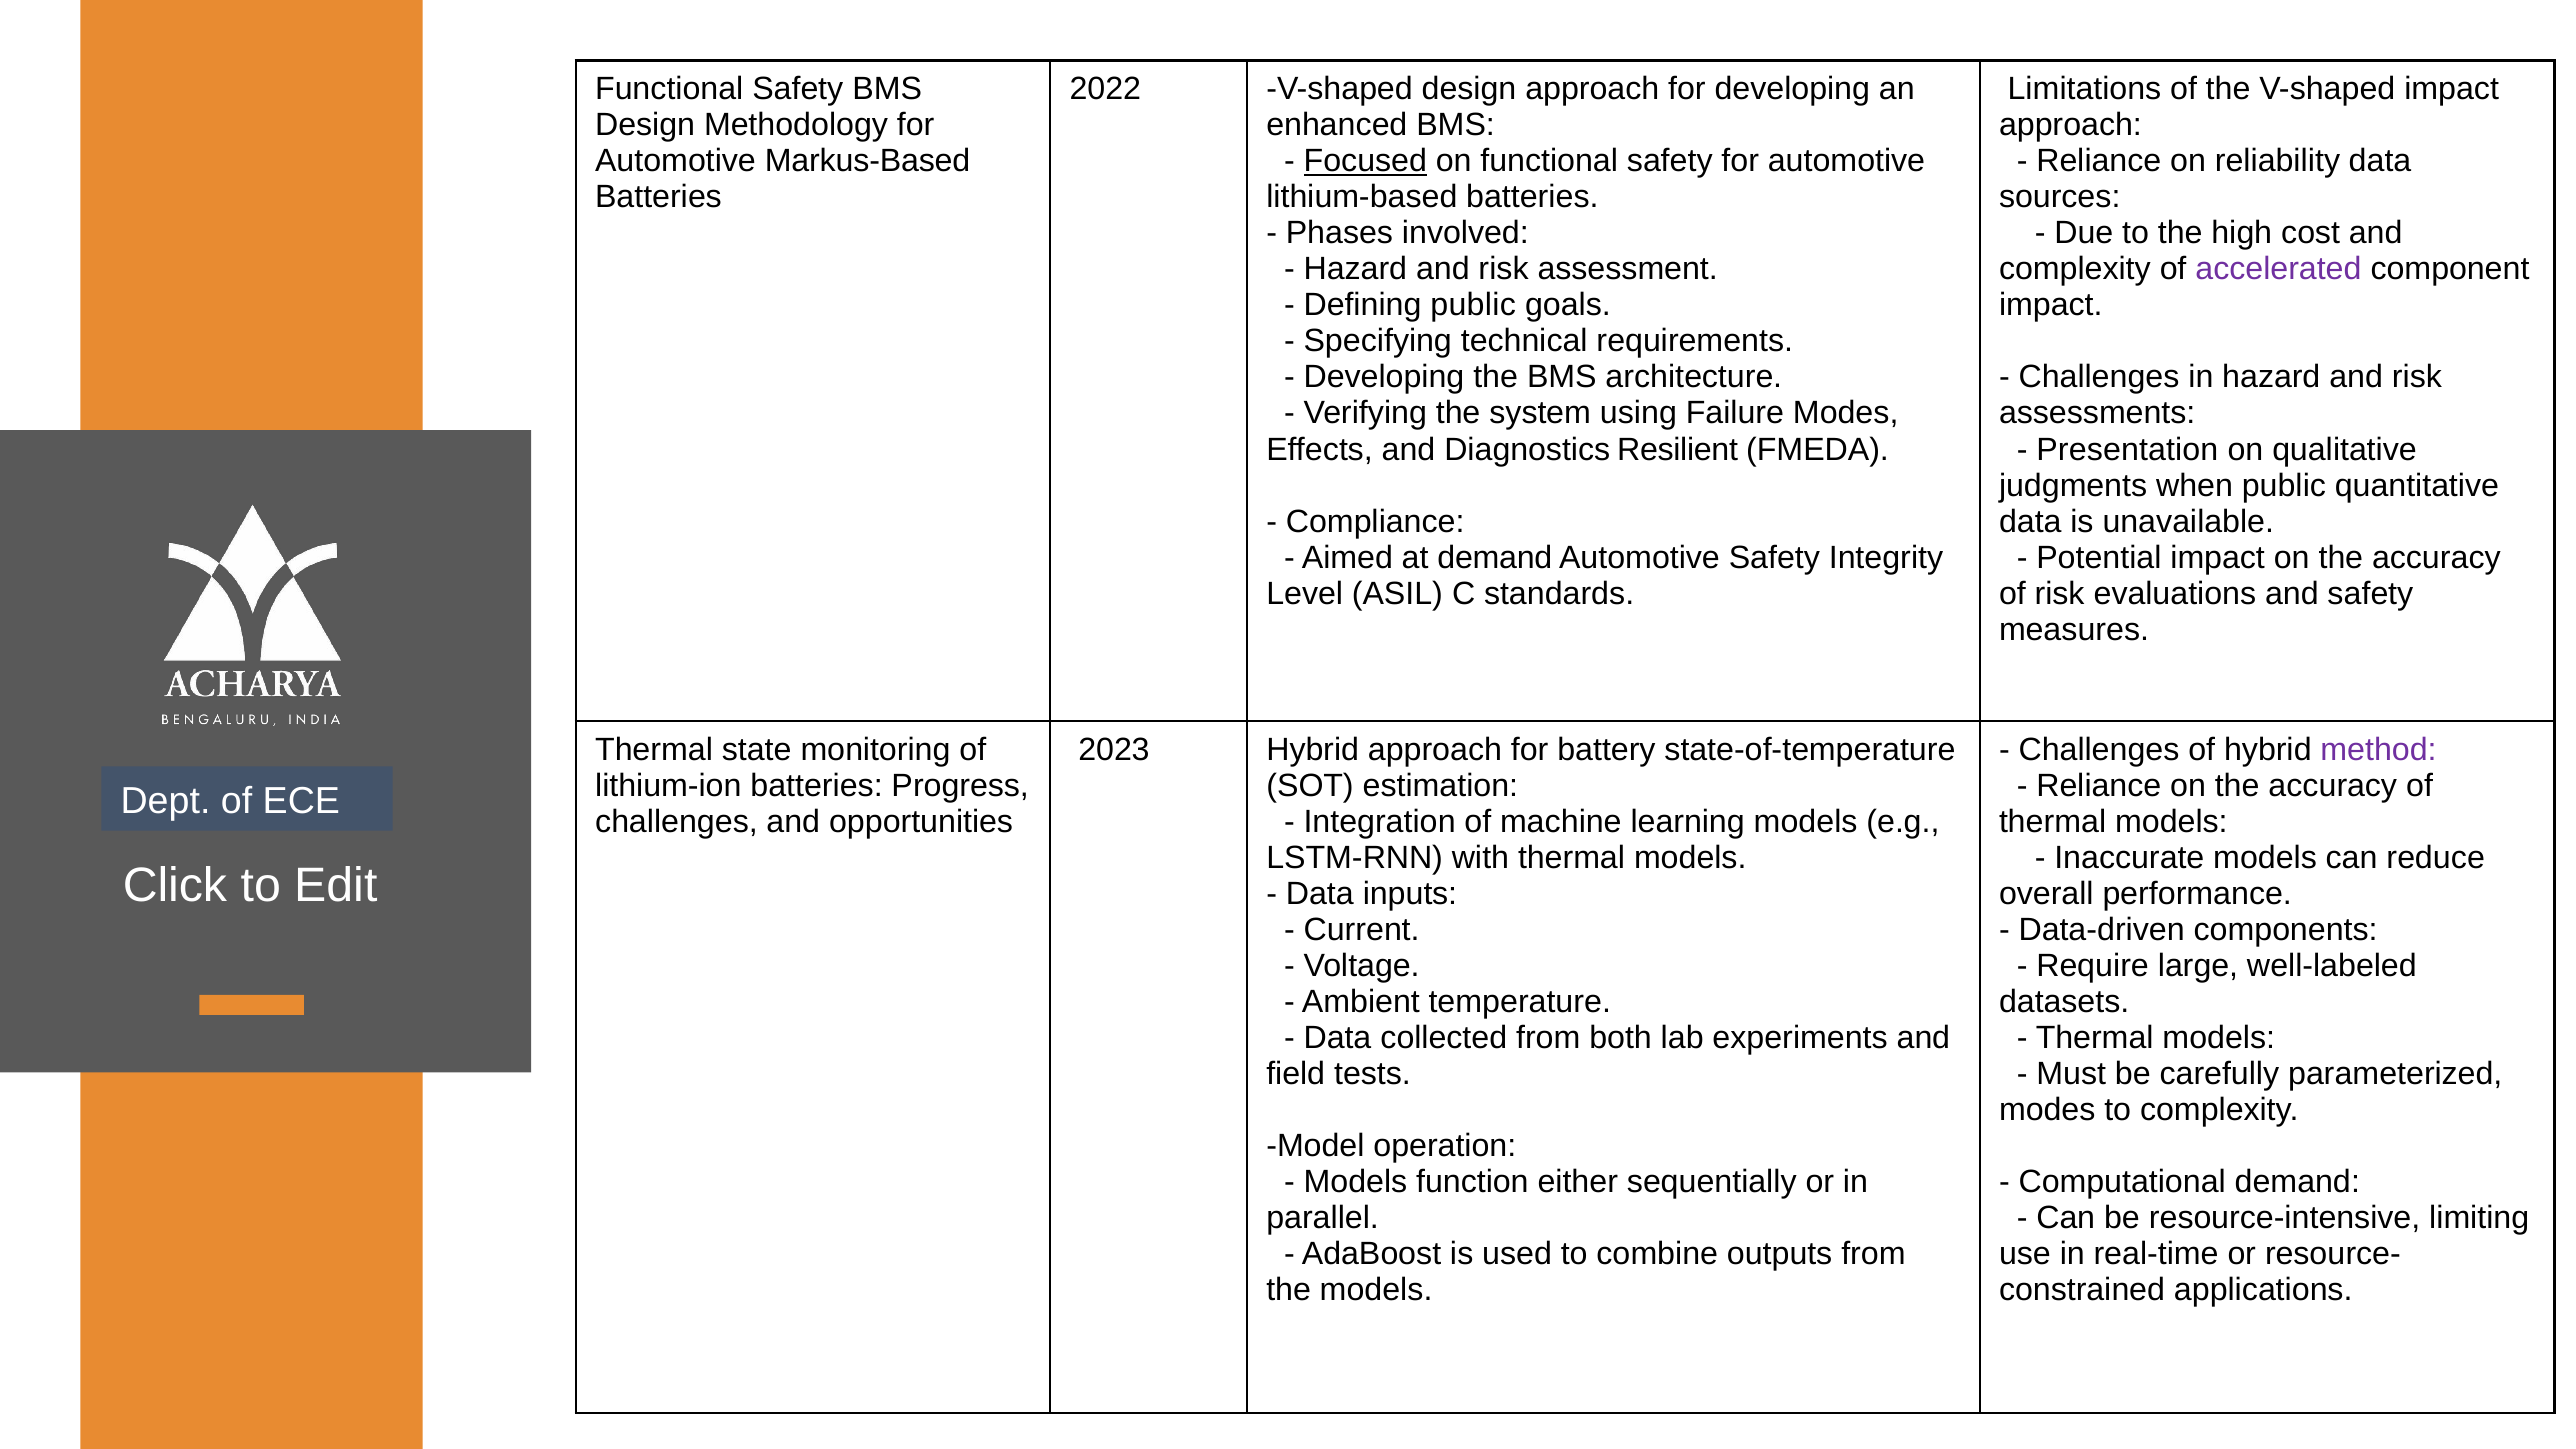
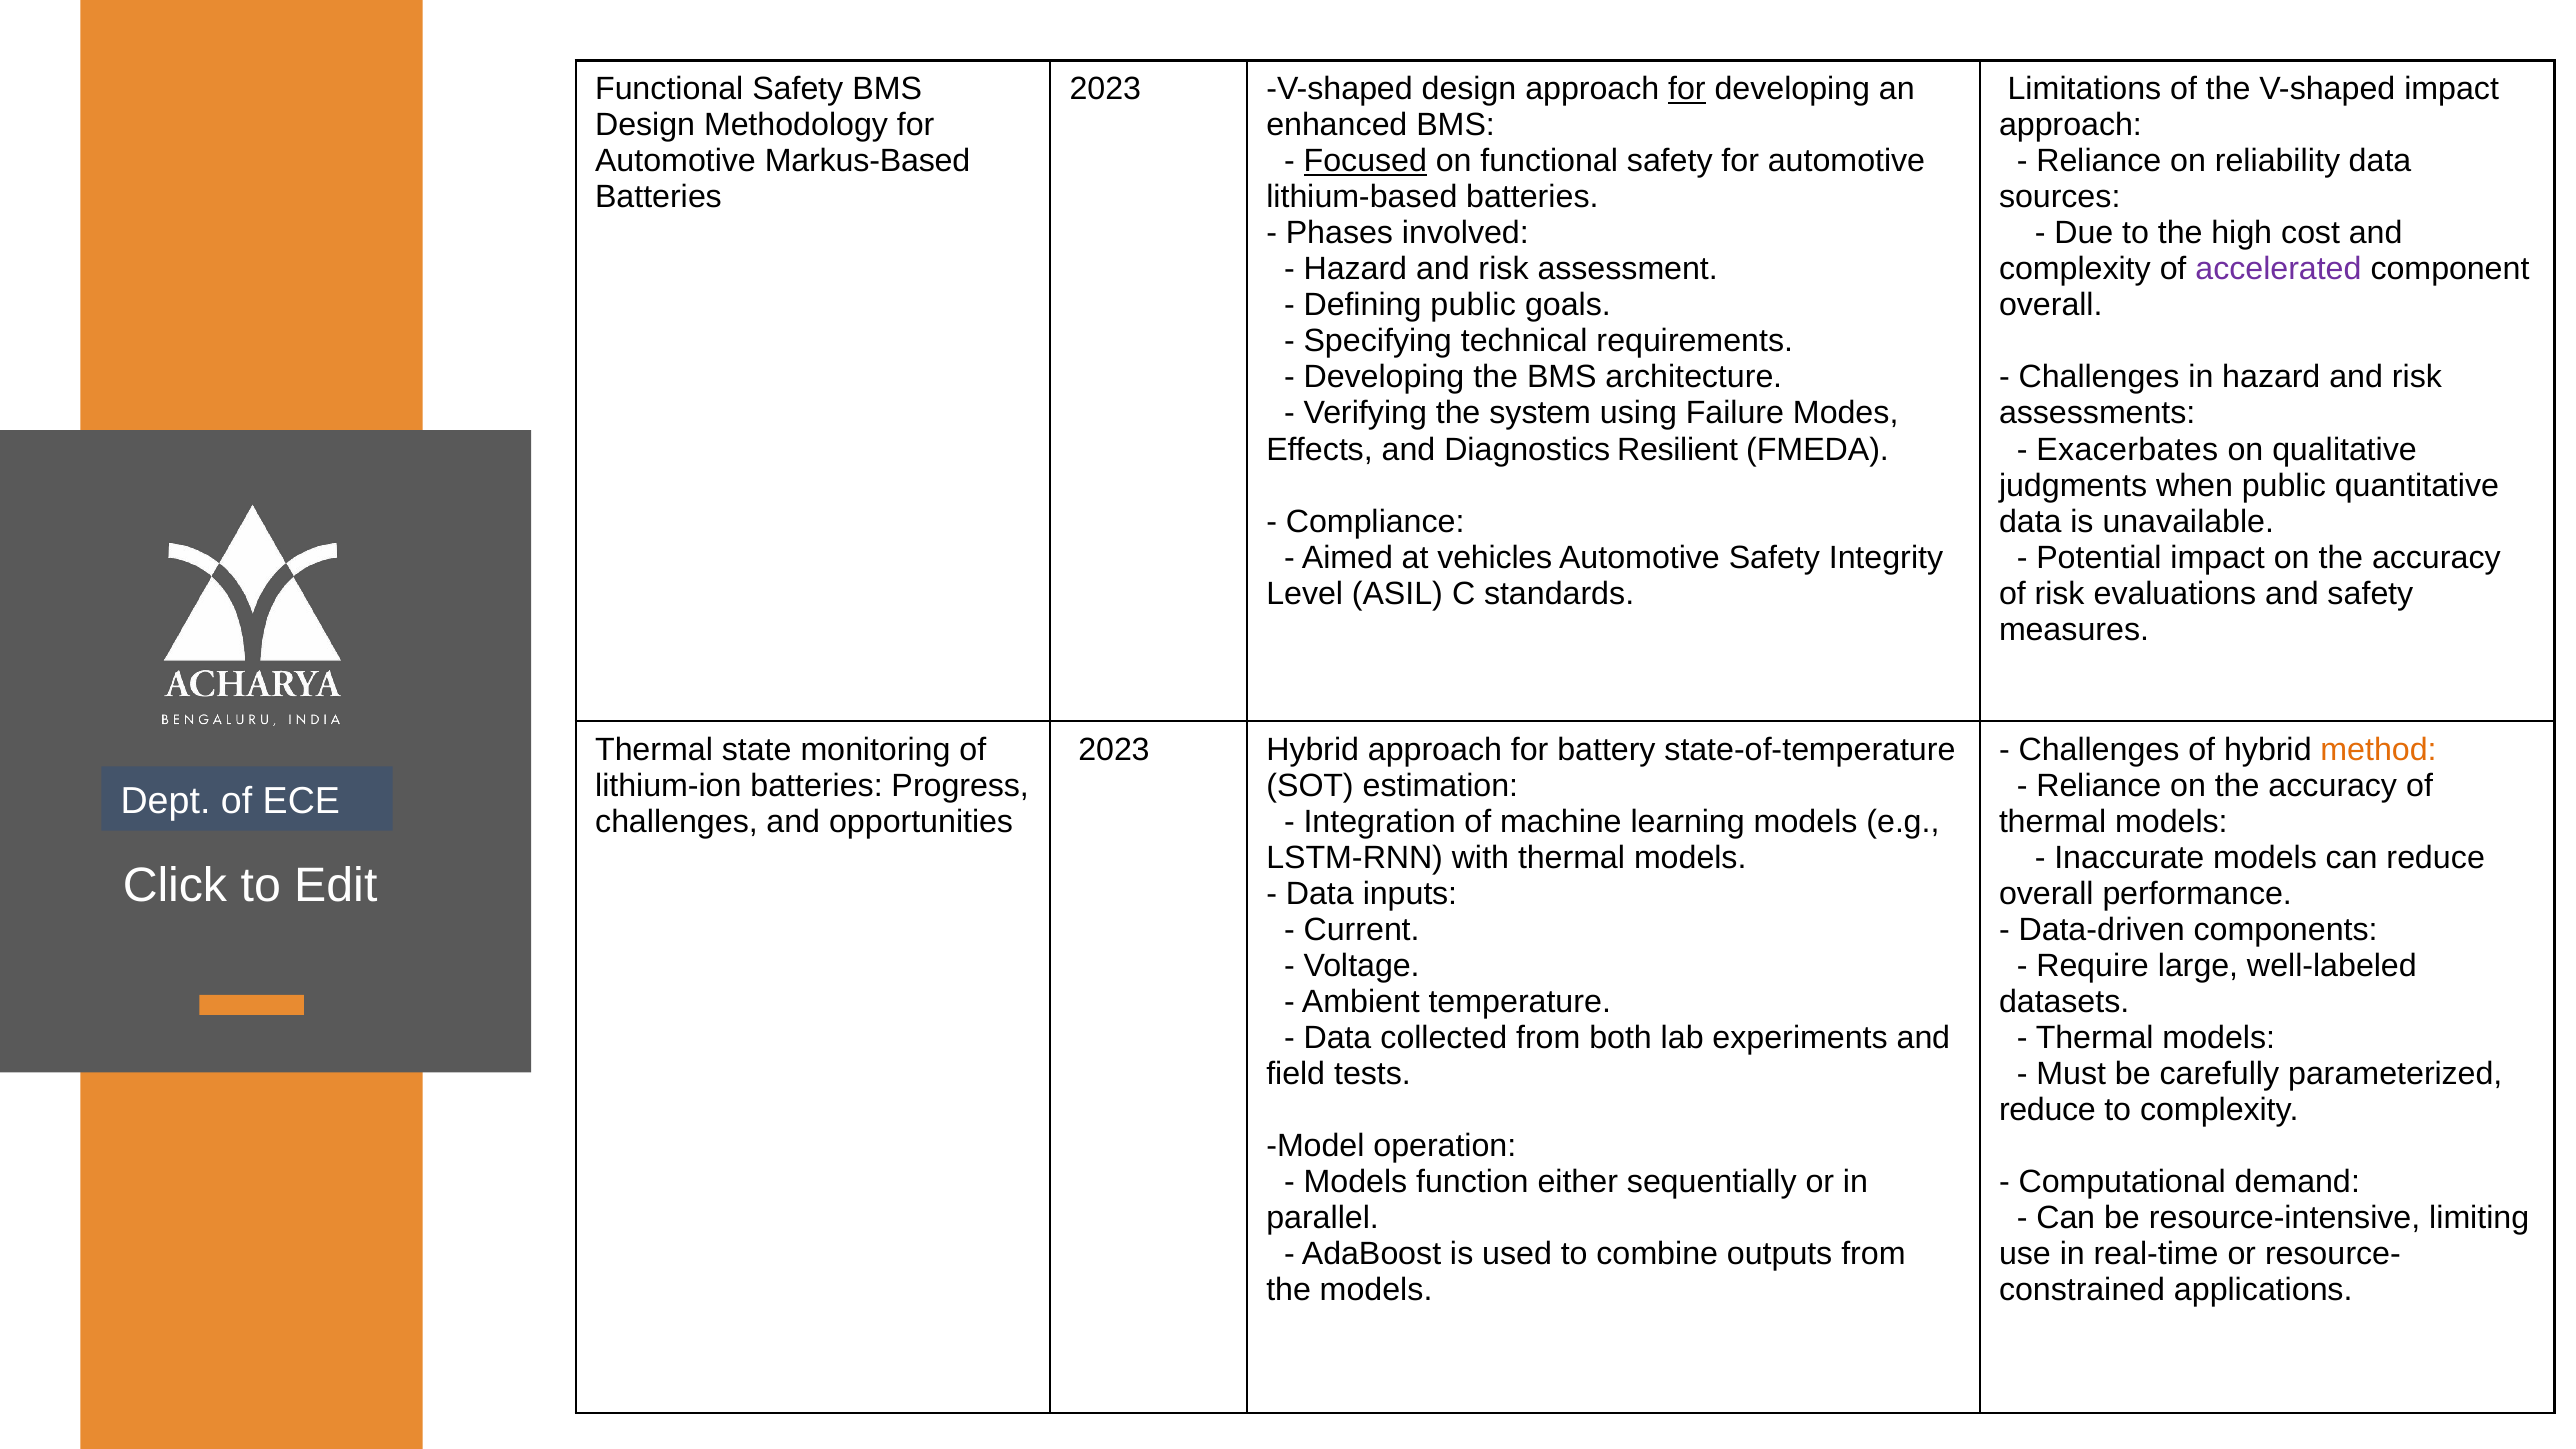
2022 at (1105, 89): 2022 -> 2023
for at (1687, 89) underline: none -> present
impact at (2051, 305): impact -> overall
Presentation: Presentation -> Exacerbates
at demand: demand -> vehicles
method colour: purple -> orange
modes at (2047, 1110): modes -> reduce
